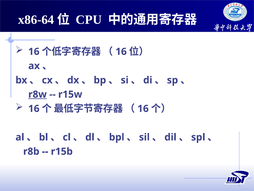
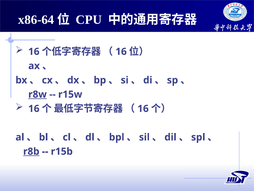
r8b underline: none -> present
